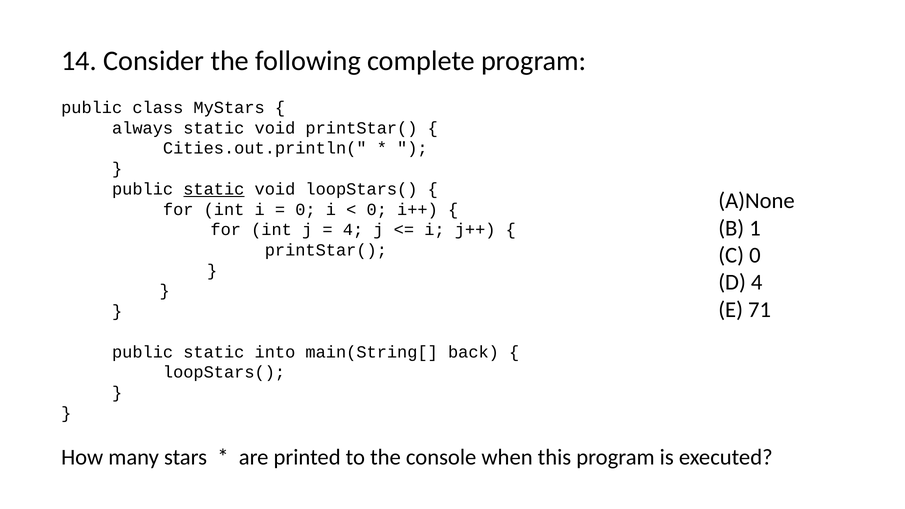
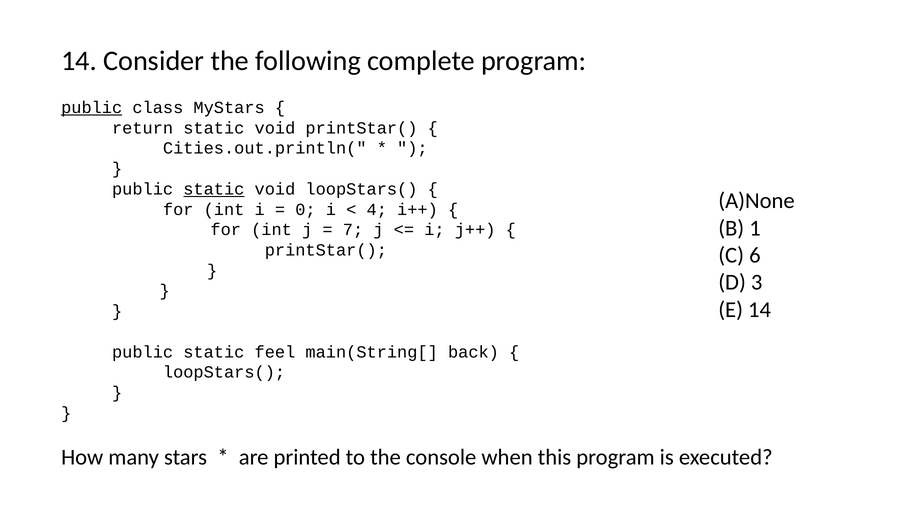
public at (92, 108) underline: none -> present
always: always -> return
0 at (377, 209): 0 -> 4
4 at (353, 230): 4 -> 7
C 0: 0 -> 6
D 4: 4 -> 3
E 71: 71 -> 14
into: into -> feel
